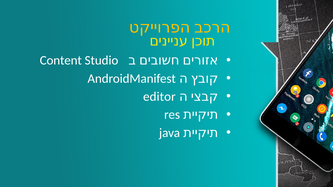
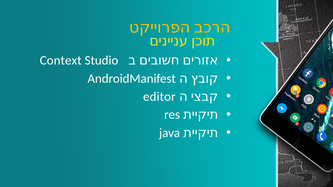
Content: Content -> Context
